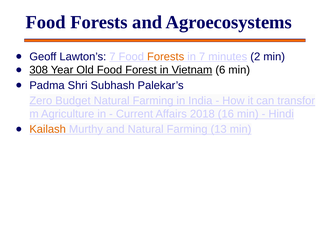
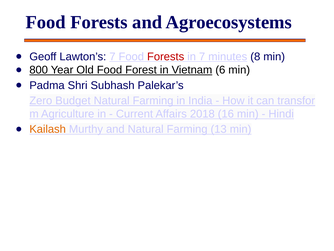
Forests at (166, 56) colour: orange -> red
2: 2 -> 8
308: 308 -> 800
